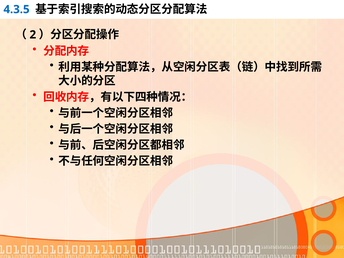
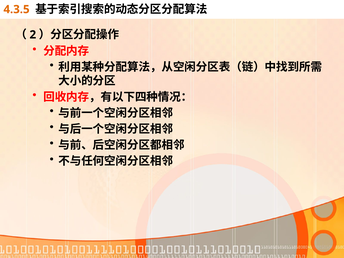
4.3.5 colour: blue -> orange
